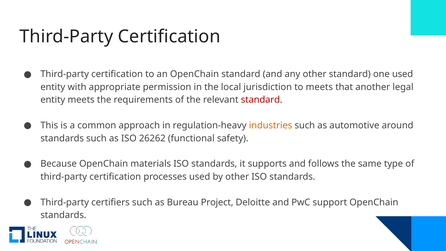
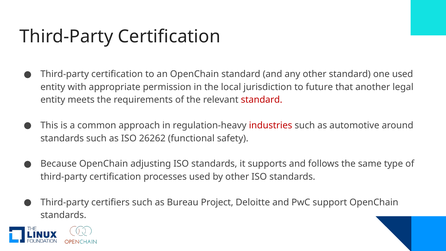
to meets: meets -> future
industries colour: orange -> red
materials: materials -> adjusting
